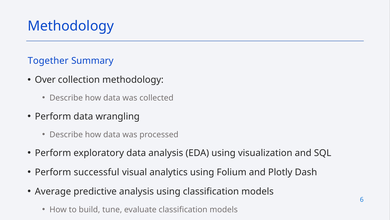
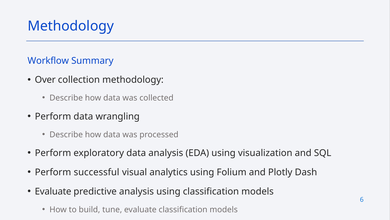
Together: Together -> Workflow
Average at (53, 191): Average -> Evaluate
